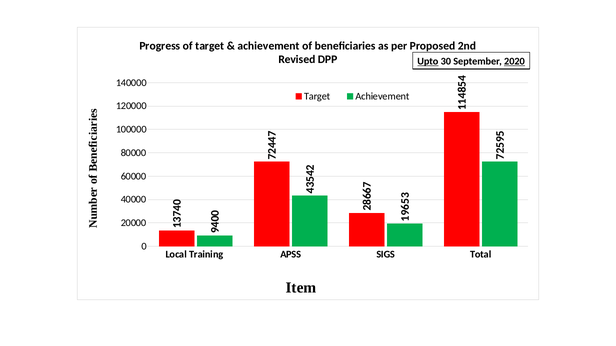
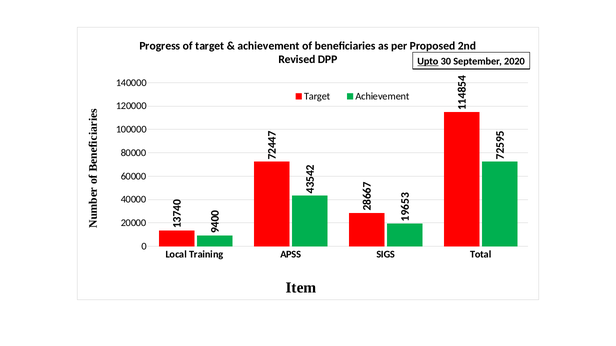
2020 underline: present -> none
